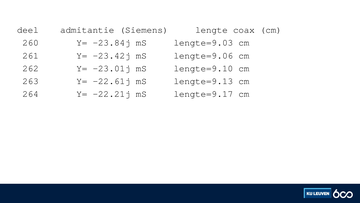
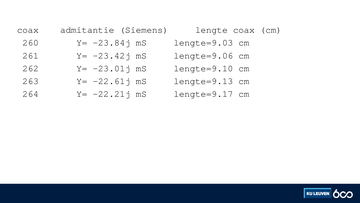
deel at (28, 30): deel -> coax
